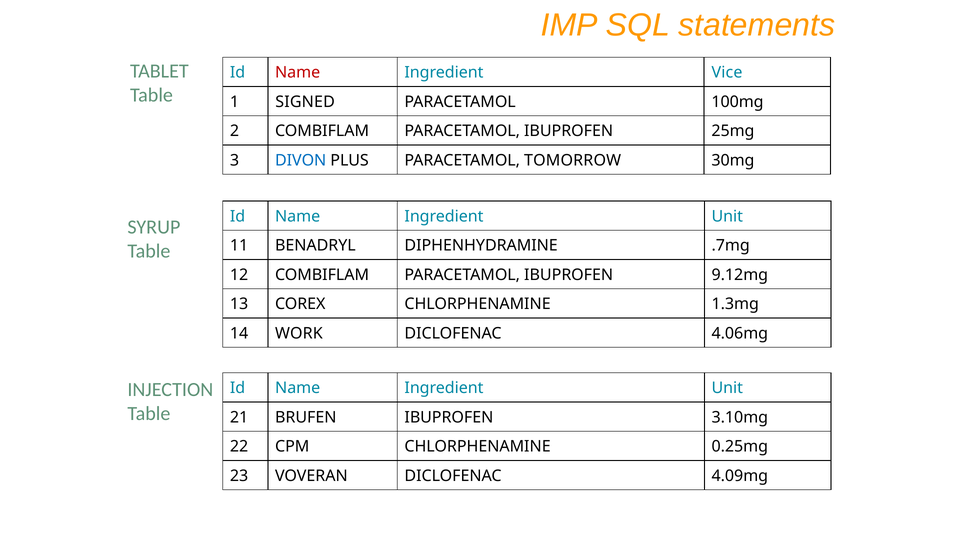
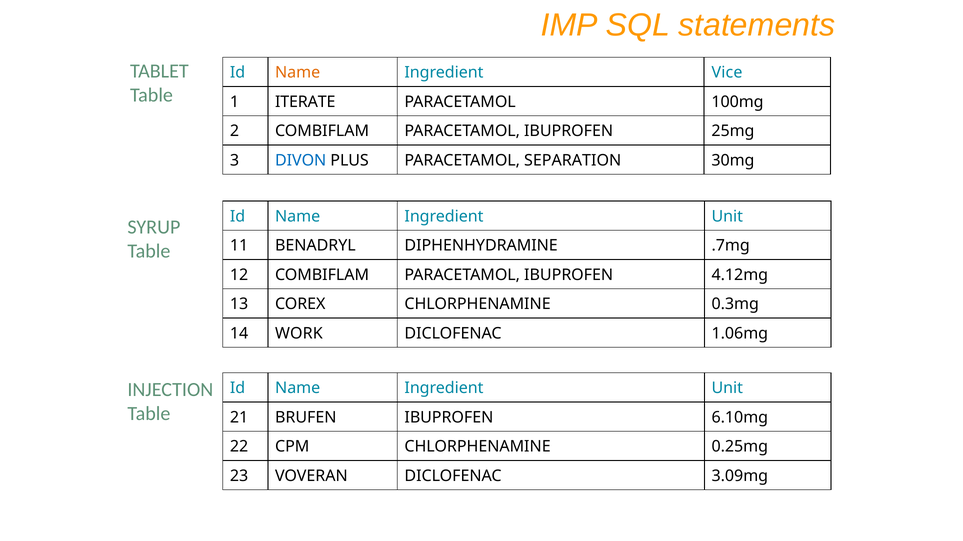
Name at (298, 73) colour: red -> orange
SIGNED: SIGNED -> ITERATE
TOMORROW: TOMORROW -> SEPARATION
9.12mg: 9.12mg -> 4.12mg
1.3mg: 1.3mg -> 0.3mg
4.06mg: 4.06mg -> 1.06mg
3.10mg: 3.10mg -> 6.10mg
4.09mg: 4.09mg -> 3.09mg
